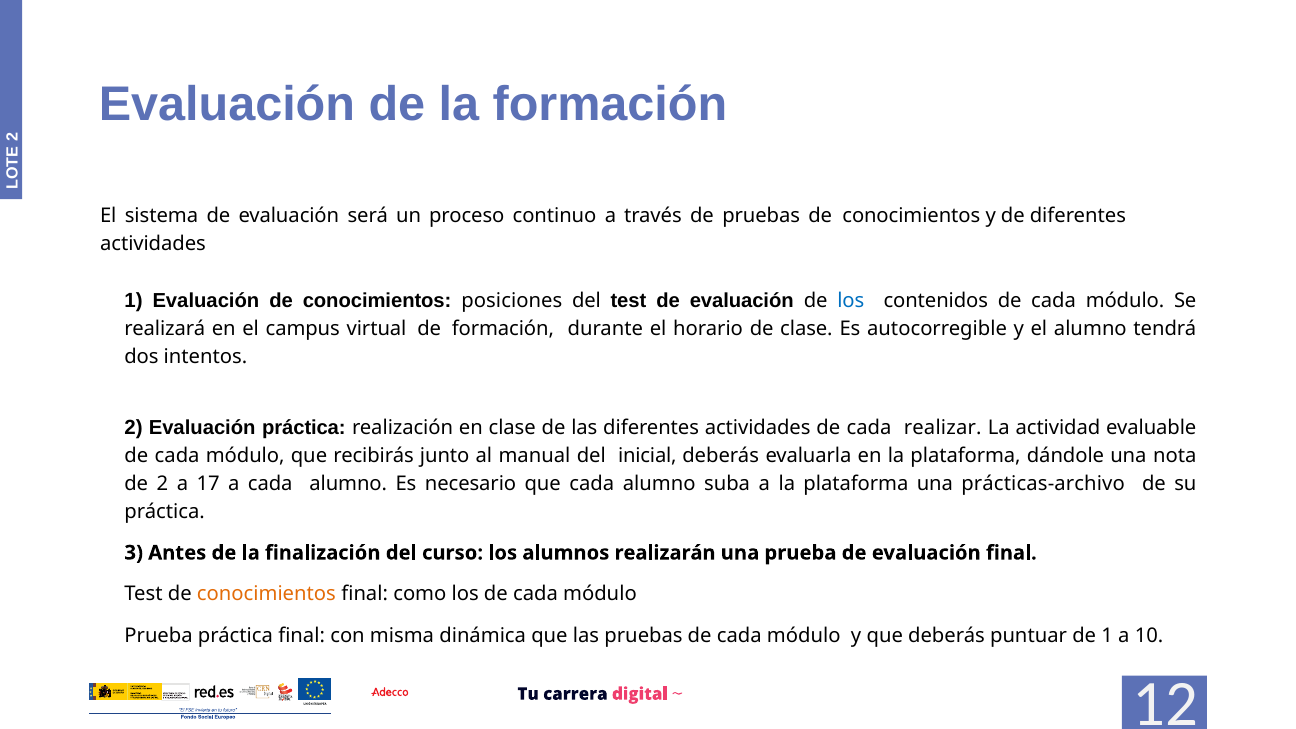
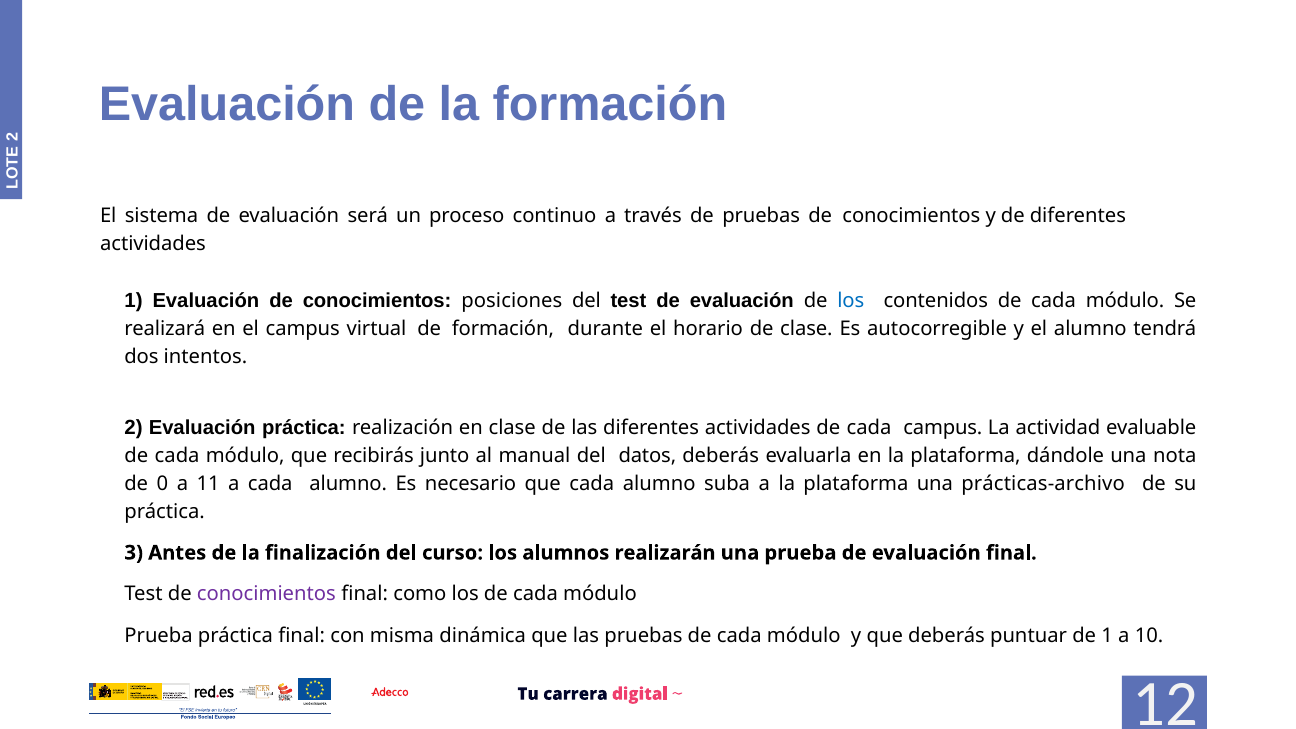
cada realizar: realizar -> campus
inicial: inicial -> datos
de 2: 2 -> 0
17: 17 -> 11
conocimientos at (266, 594) colour: orange -> purple
